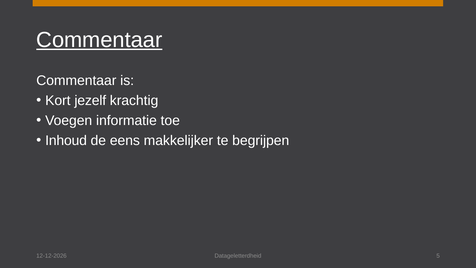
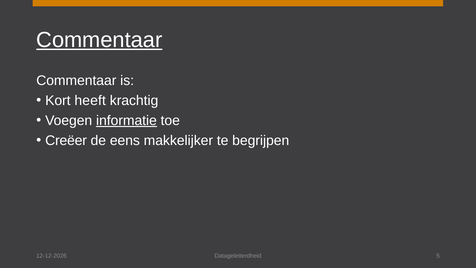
jezelf: jezelf -> heeft
informatie underline: none -> present
Inhoud: Inhoud -> Creëer
